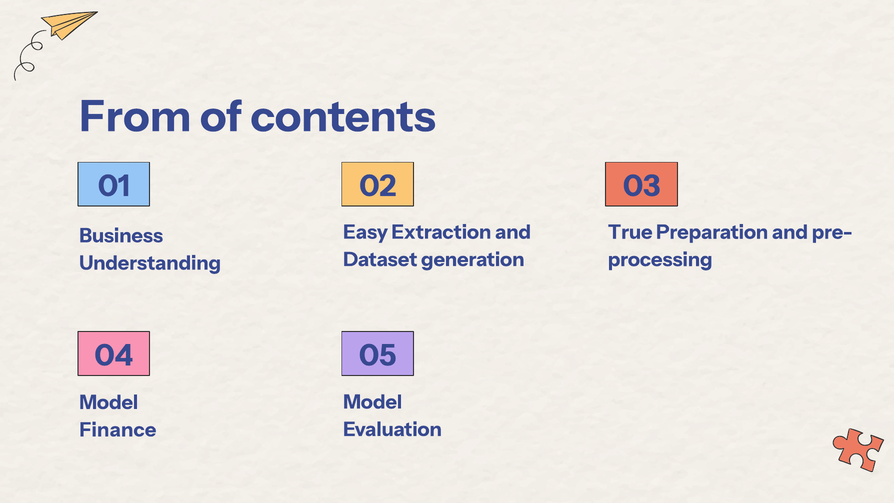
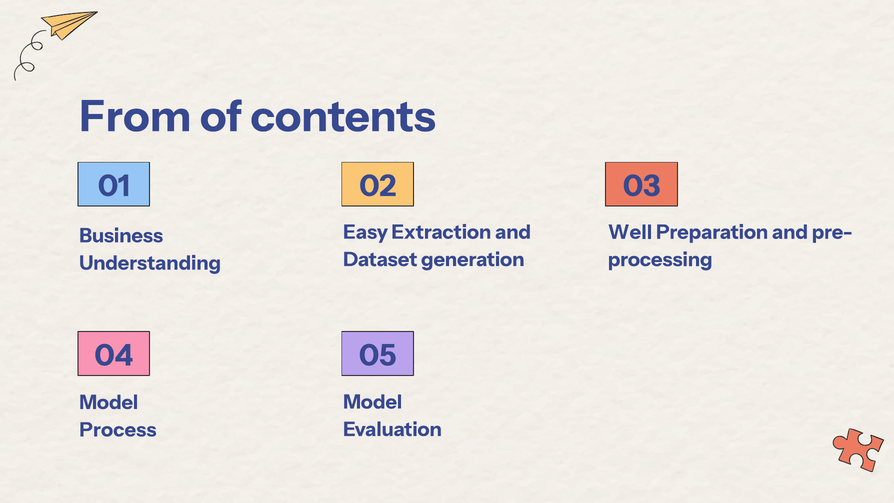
True: True -> Well
Finance: Finance -> Process
